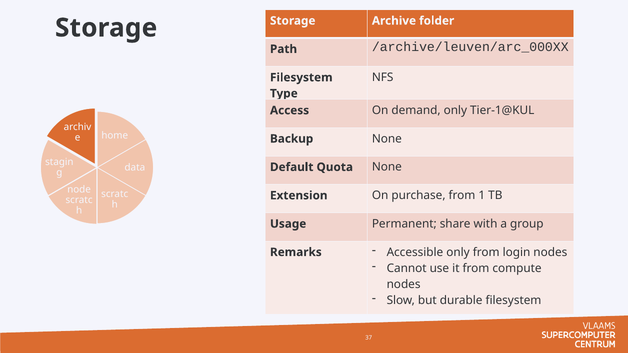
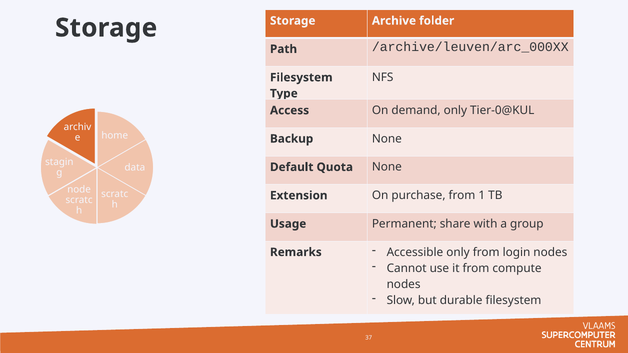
Tier-1@KUL: Tier-1@KUL -> Tier-0@KUL
